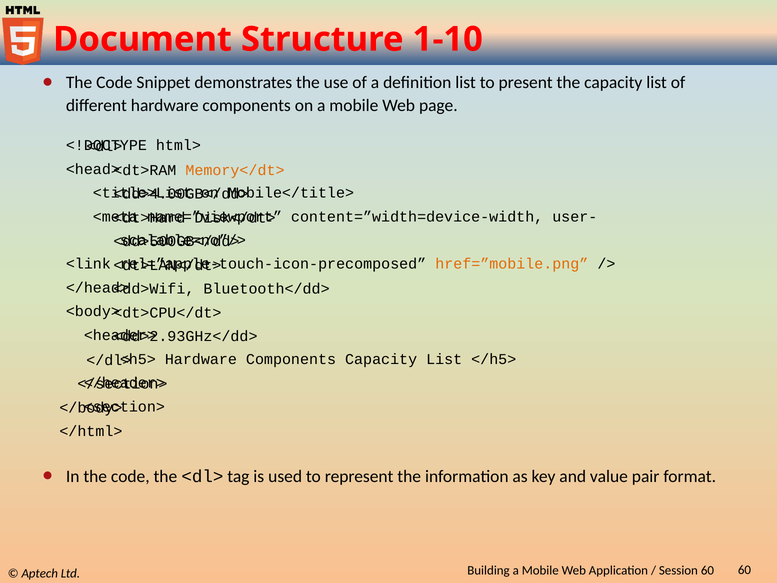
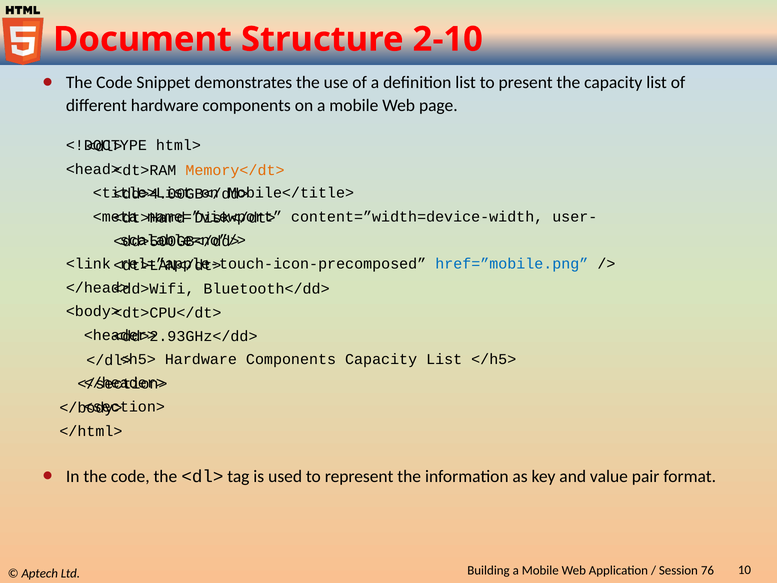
1-10: 1-10 -> 2-10
href=”mobile.png colour: orange -> blue
Session 60: 60 -> 76
60 at (744, 570): 60 -> 10
